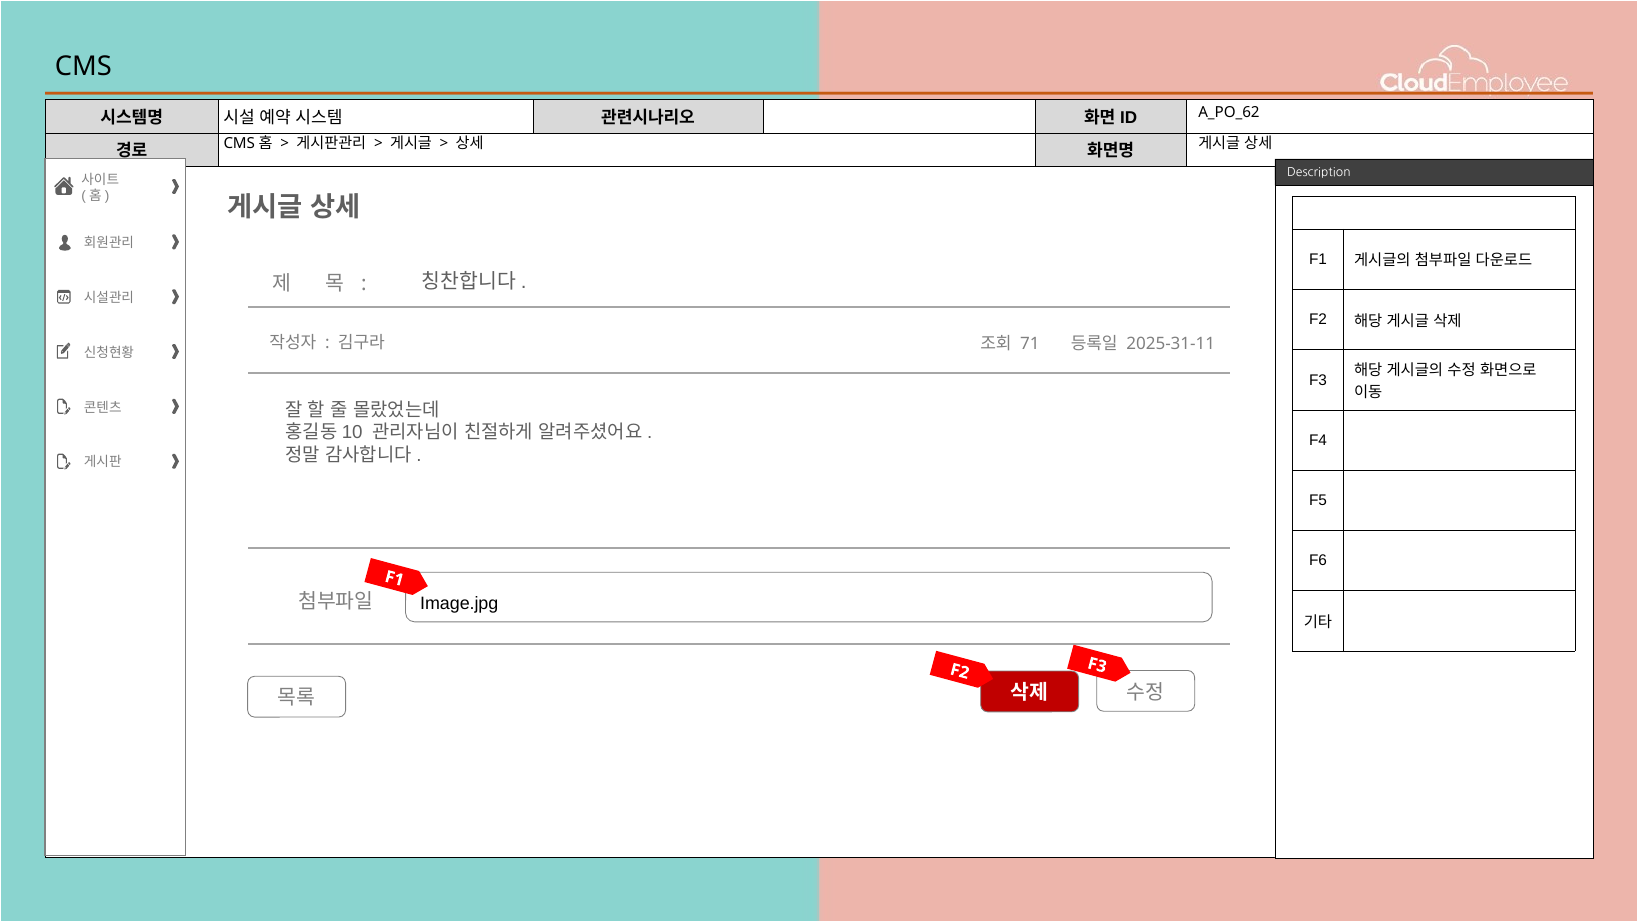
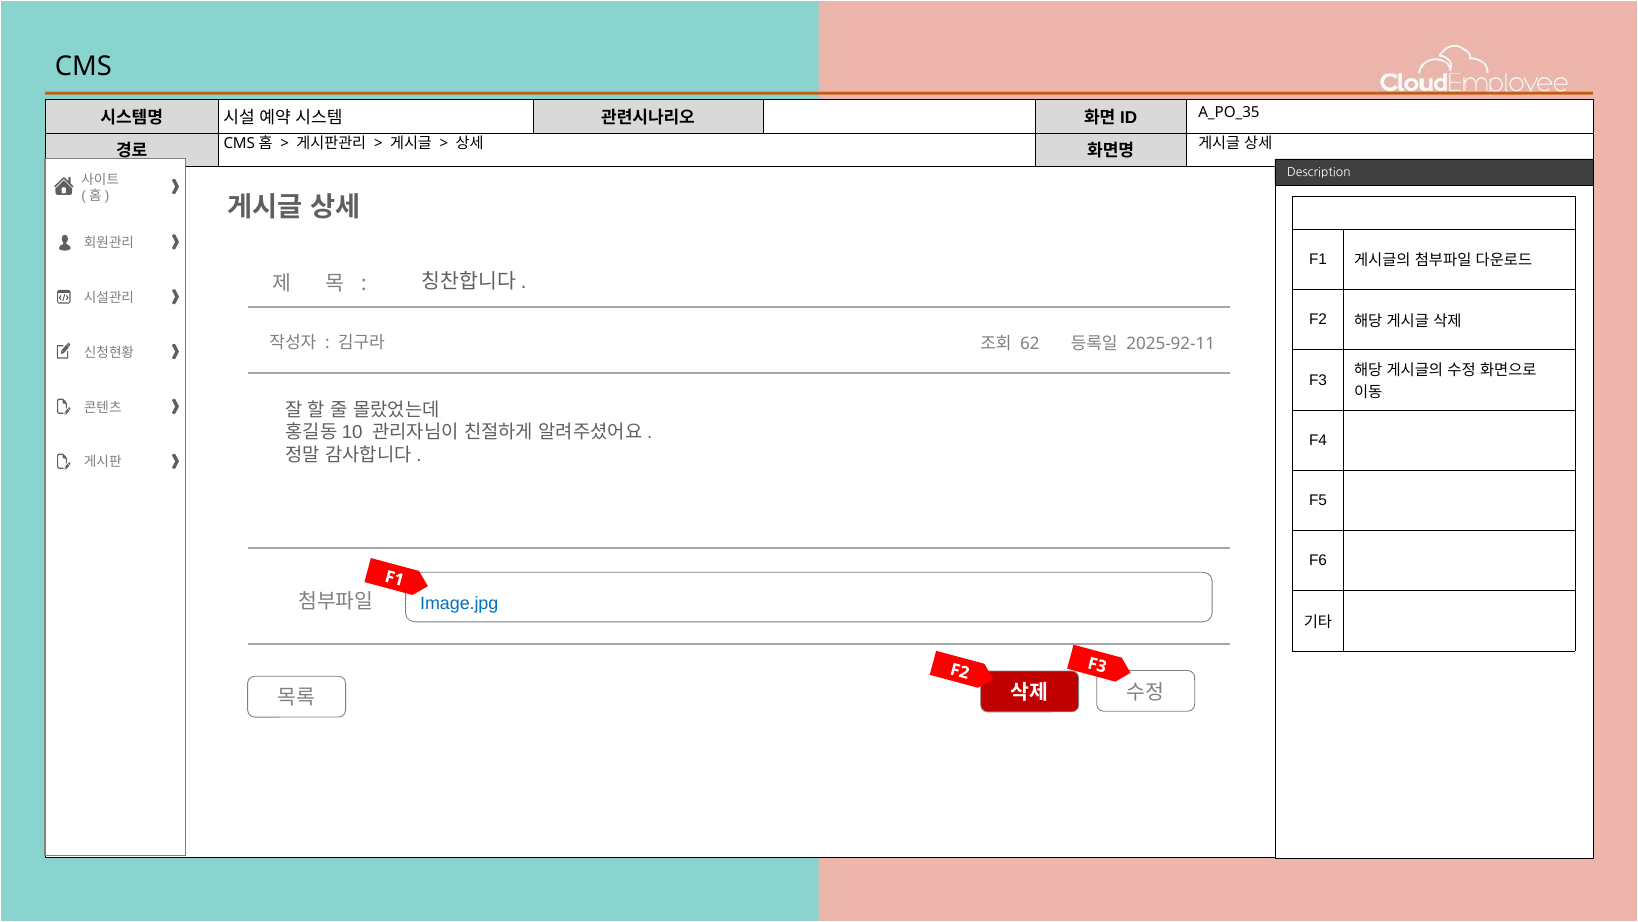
A_PO_62: A_PO_62 -> A_PO_35
2025-31-11: 2025-31-11 -> 2025-92-11
71: 71 -> 62
Image.jpg colour: black -> blue
